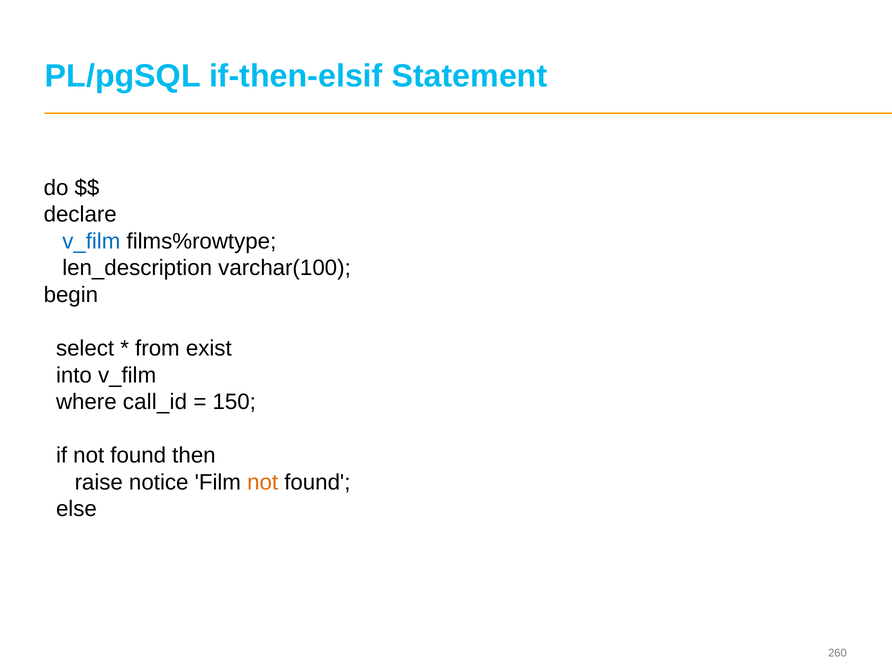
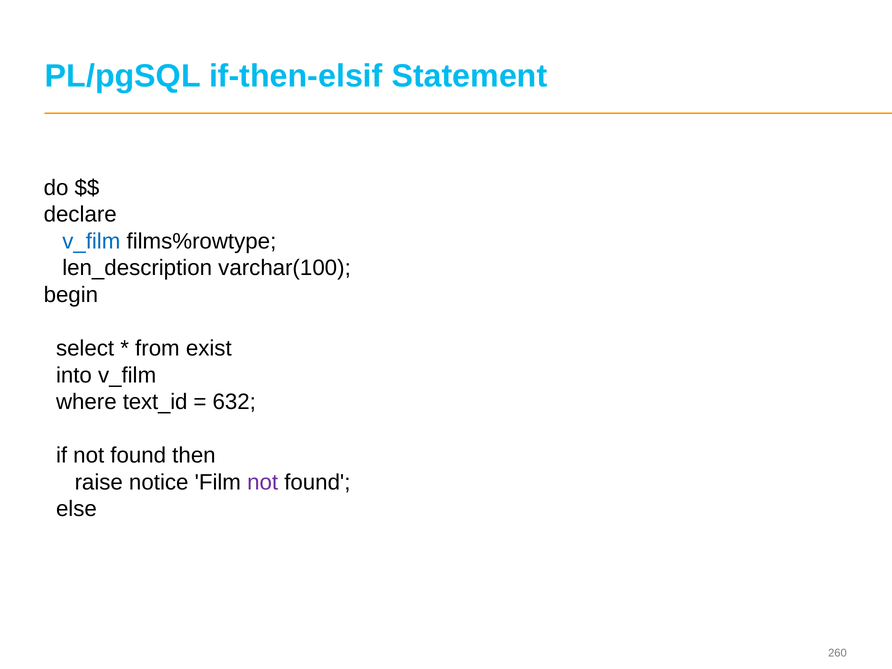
call_id: call_id -> text_id
150: 150 -> 632
not at (263, 482) colour: orange -> purple
